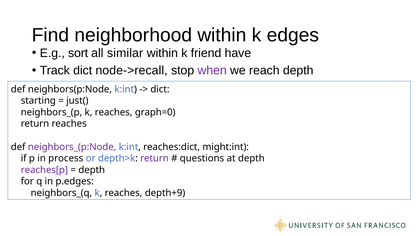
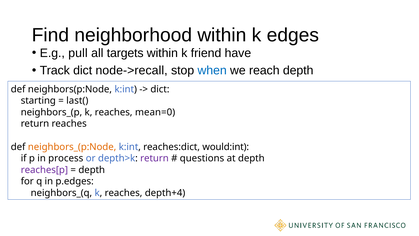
sort: sort -> pull
similar: similar -> targets
when colour: purple -> blue
just(: just( -> last(
graph=0: graph=0 -> mean=0
neighbors_(p:Node colour: purple -> orange
might:int: might:int -> would:int
depth+9: depth+9 -> depth+4
